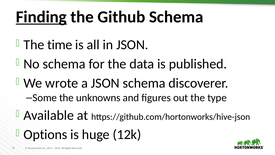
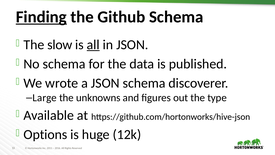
time: time -> slow
all at (93, 45) underline: none -> present
Some: Some -> Large
